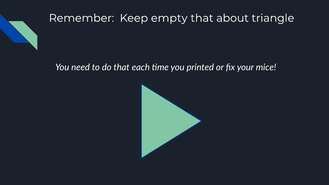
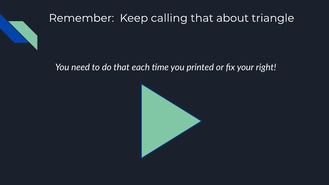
empty: empty -> calling
mice: mice -> right
